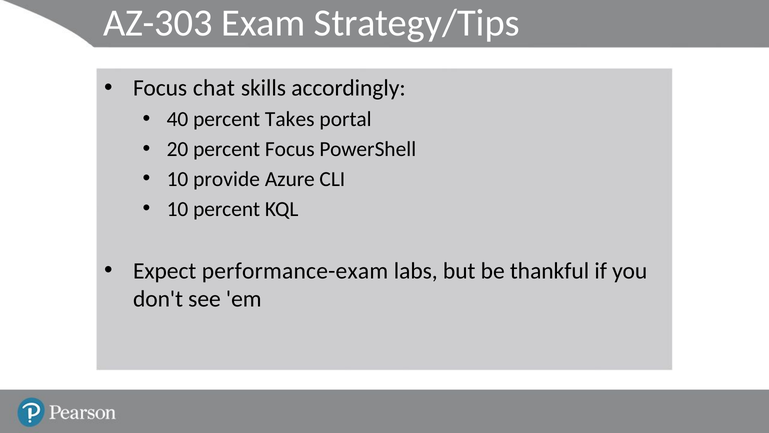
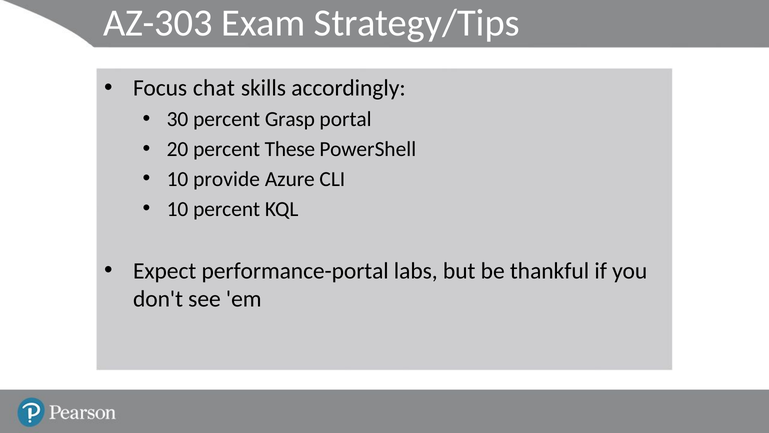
40: 40 -> 30
Takes: Takes -> Grasp
percent Focus: Focus -> These
performance-exam: performance-exam -> performance-portal
